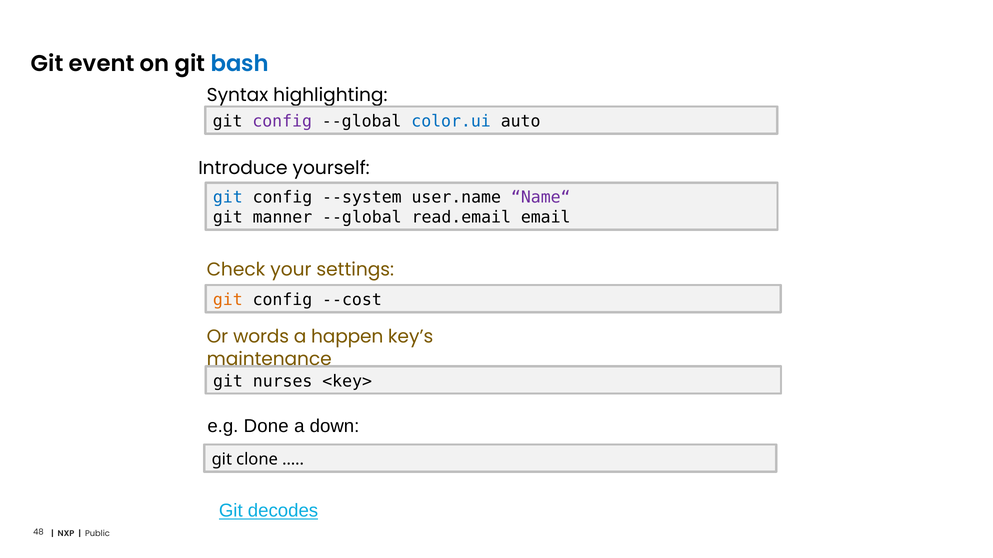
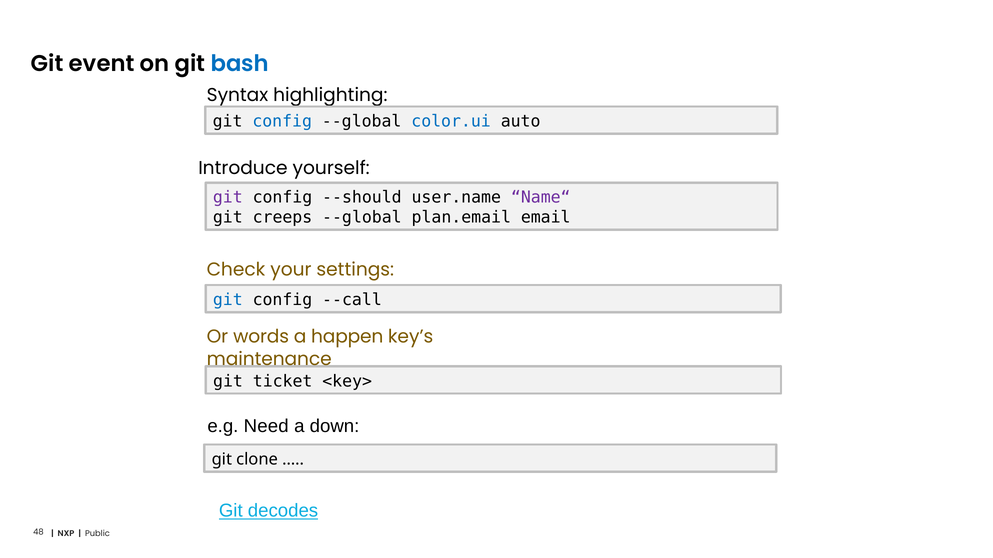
config at (282, 121) colour: purple -> blue
git at (228, 198) colour: blue -> purple
--system: --system -> --should
manner: manner -> creeps
read.email: read.email -> plan.email
git at (228, 300) colour: orange -> blue
--cost: --cost -> --call
nurses: nurses -> ticket
Done: Done -> Need
